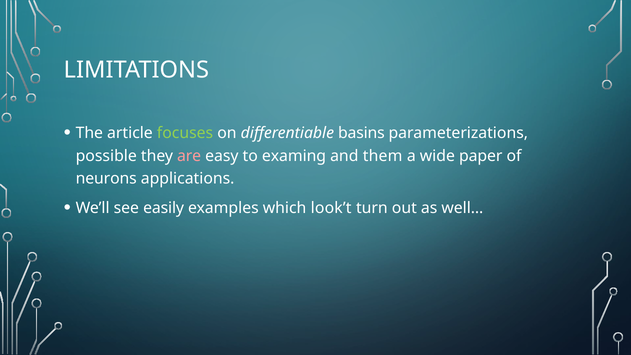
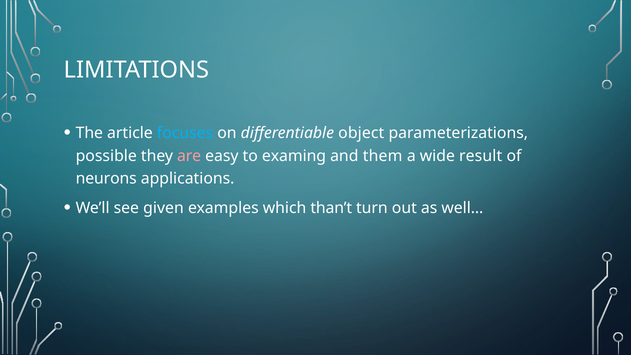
focuses colour: light green -> light blue
basins: basins -> object
paper: paper -> result
easily: easily -> given
look’t: look’t -> than’t
